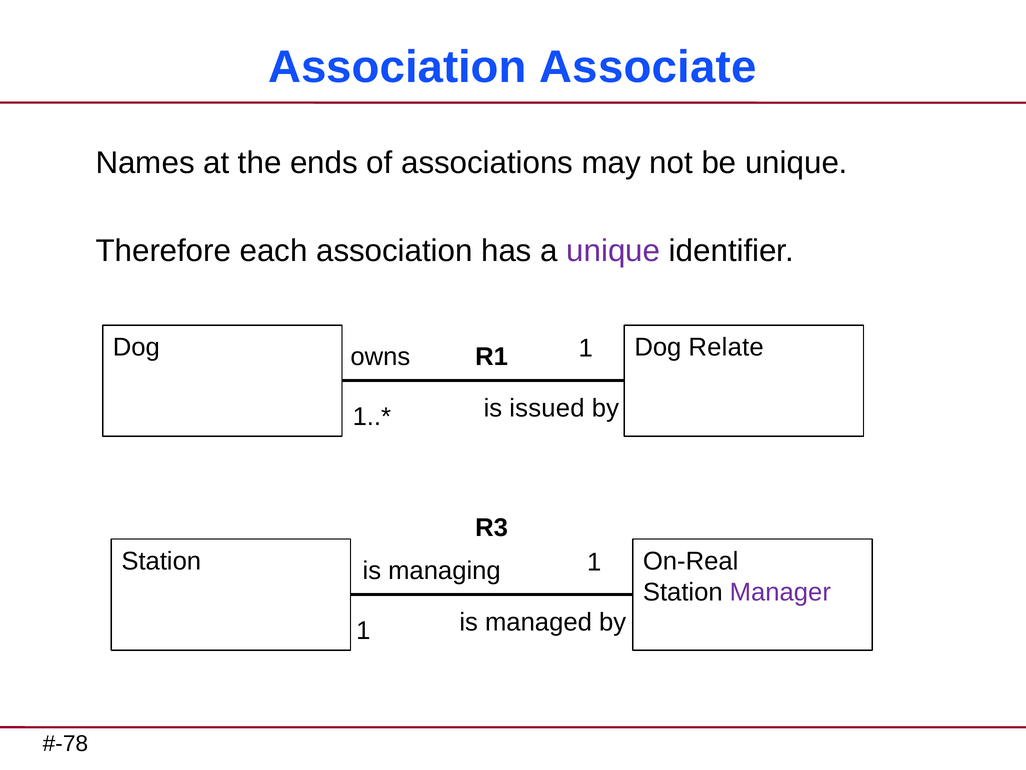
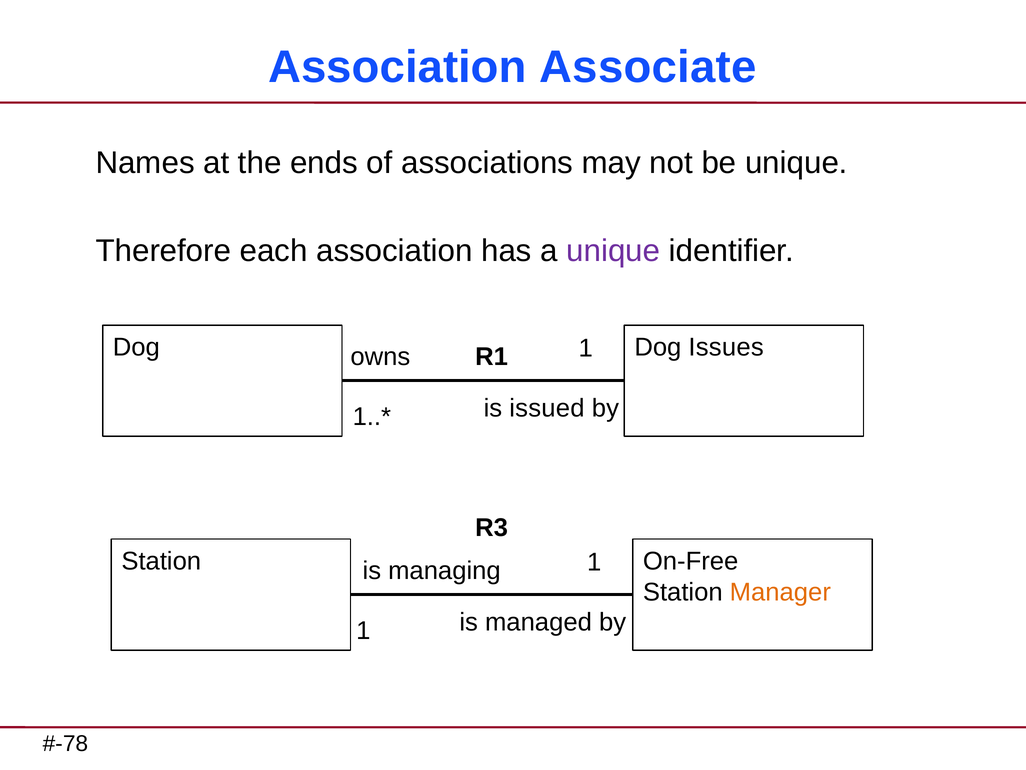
Relate: Relate -> Issues
On-Real: On-Real -> On-Free
Manager colour: purple -> orange
